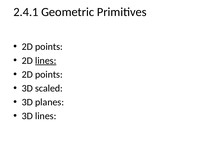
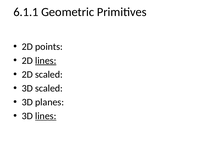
2.4.1: 2.4.1 -> 6.1.1
points at (49, 75): points -> scaled
lines at (46, 116) underline: none -> present
